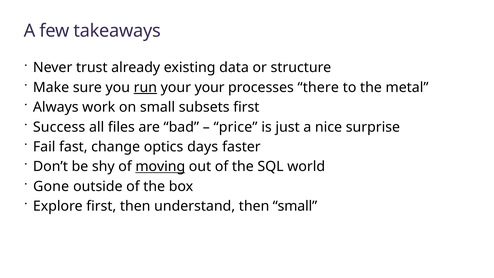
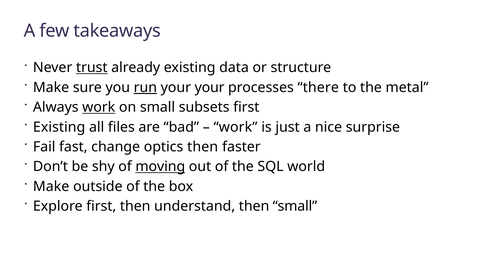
trust underline: none -> present
work at (99, 107) underline: none -> present
Success at (59, 127): Success -> Existing
price at (236, 127): price -> work
optics days: days -> then
Gone at (51, 186): Gone -> Make
